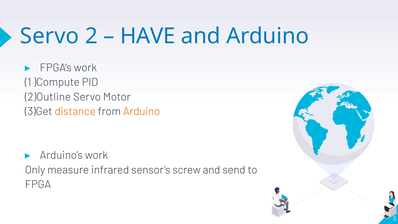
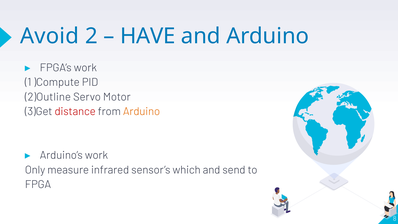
Servo at (50, 36): Servo -> Avoid
distance colour: orange -> red
screw: screw -> which
